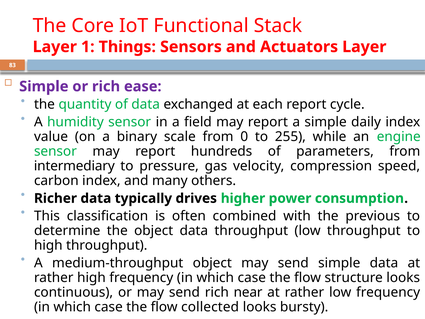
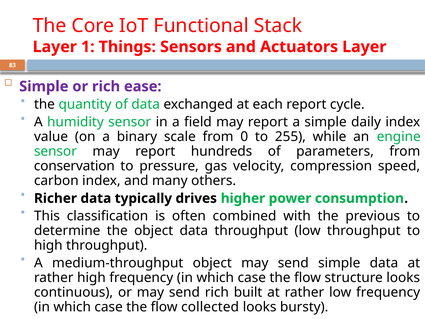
intermediary: intermediary -> conservation
near: near -> built
